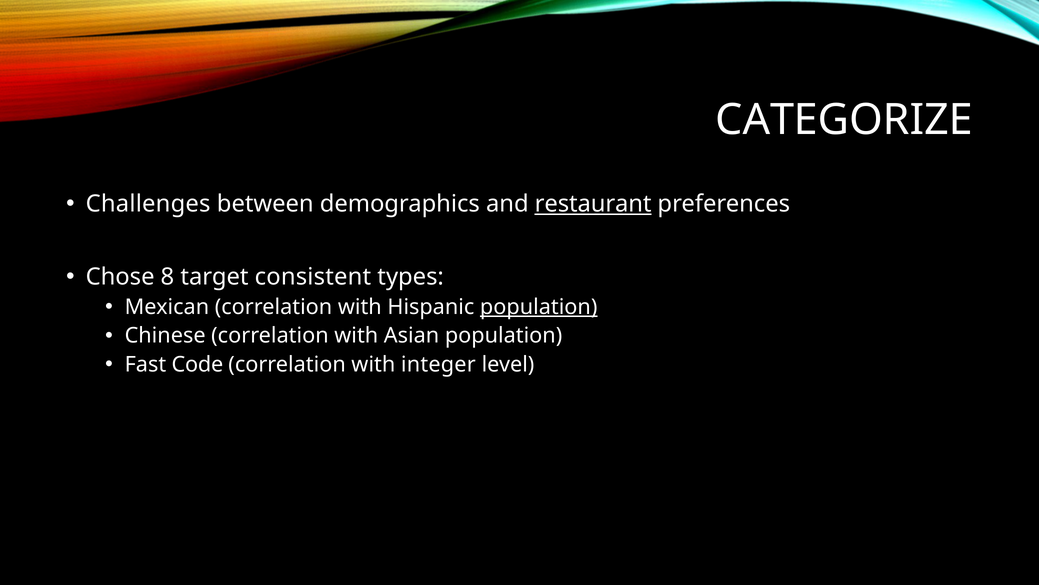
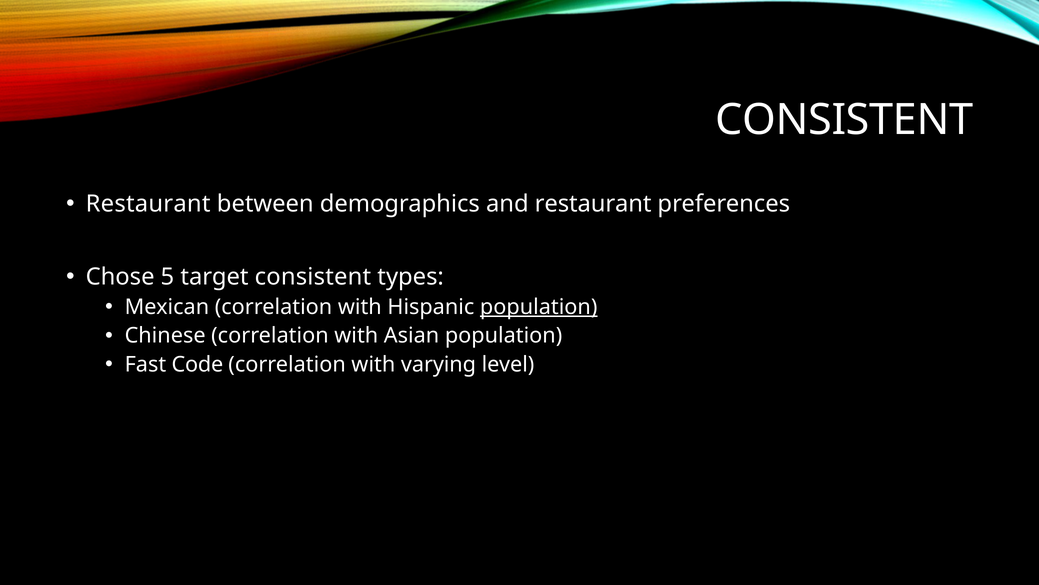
CATEGORIZE at (844, 120): CATEGORIZE -> CONSISTENT
Challenges at (148, 204): Challenges -> Restaurant
restaurant at (593, 204) underline: present -> none
8: 8 -> 5
integer: integer -> varying
